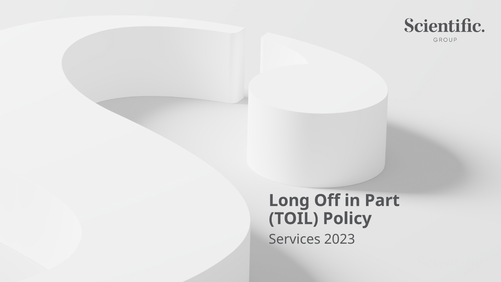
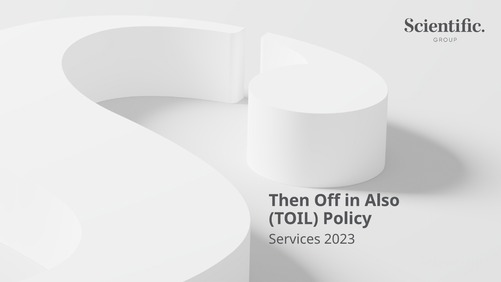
Long: Long -> Then
Part: Part -> Also
